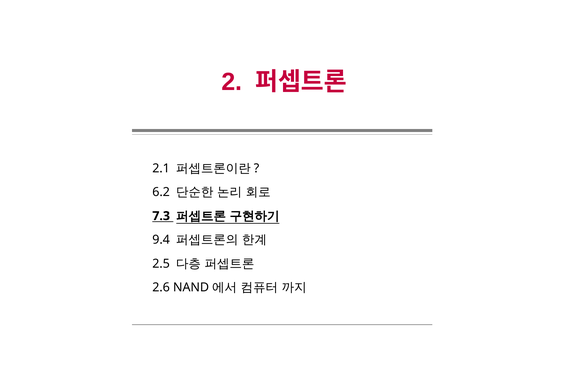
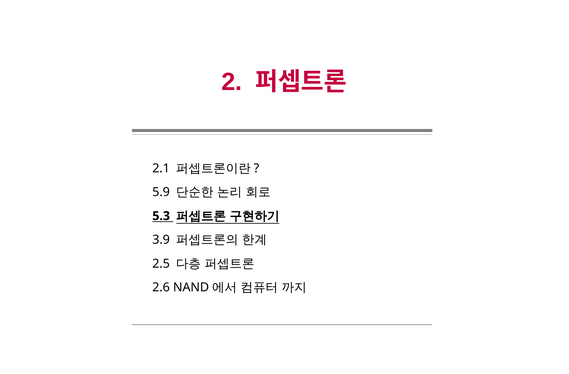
6.2: 6.2 -> 5.9
7.3: 7.3 -> 5.3
9.4: 9.4 -> 3.9
